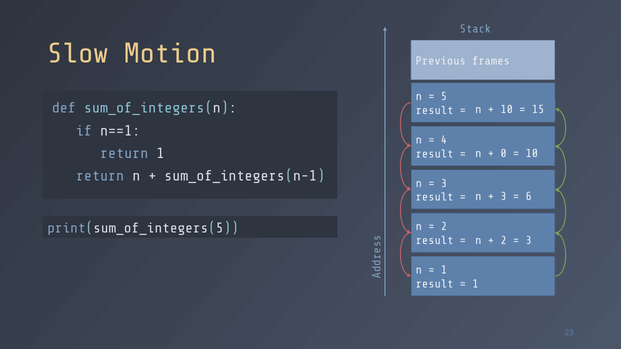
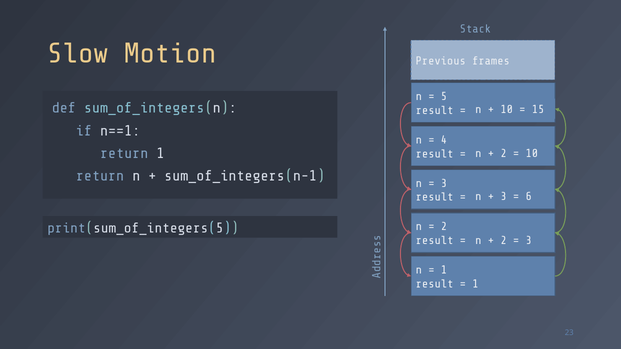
0 at (504, 154): 0 -> 2
